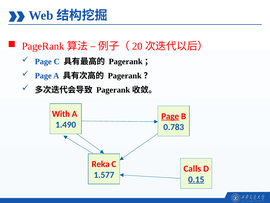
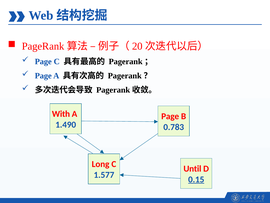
Page at (170, 116) underline: present -> none
Reka: Reka -> Long
Calls: Calls -> Until
